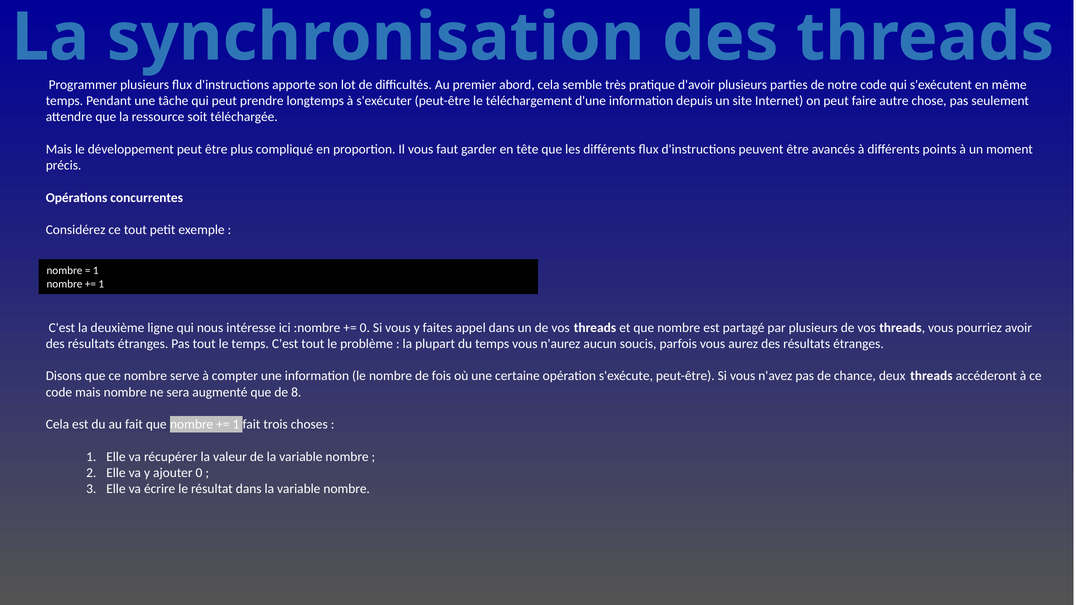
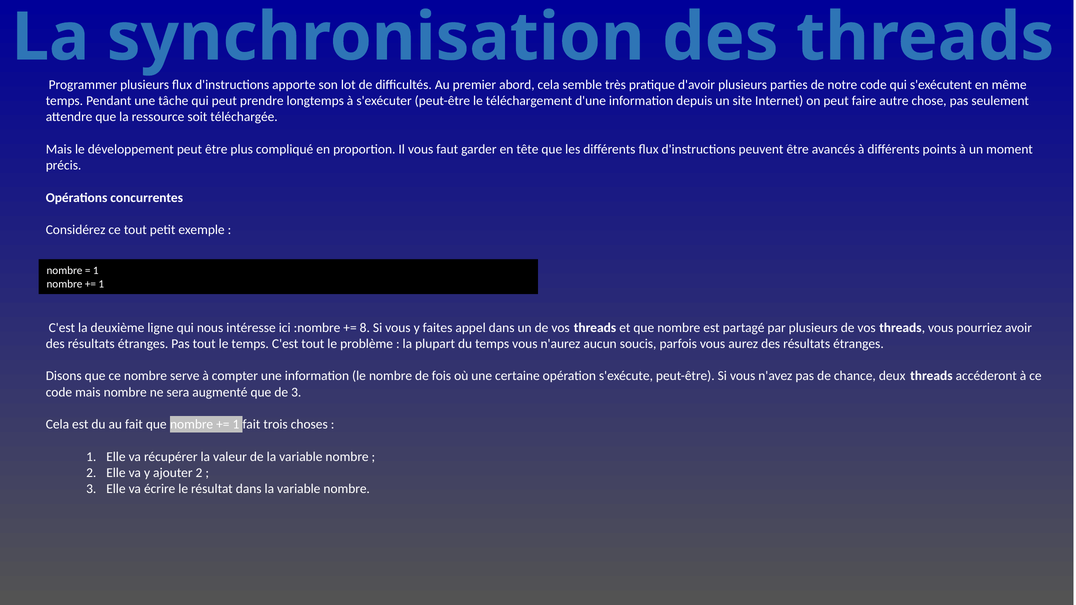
0 at (365, 328): 0 -> 8
de 8: 8 -> 3
ajouter 0: 0 -> 2
